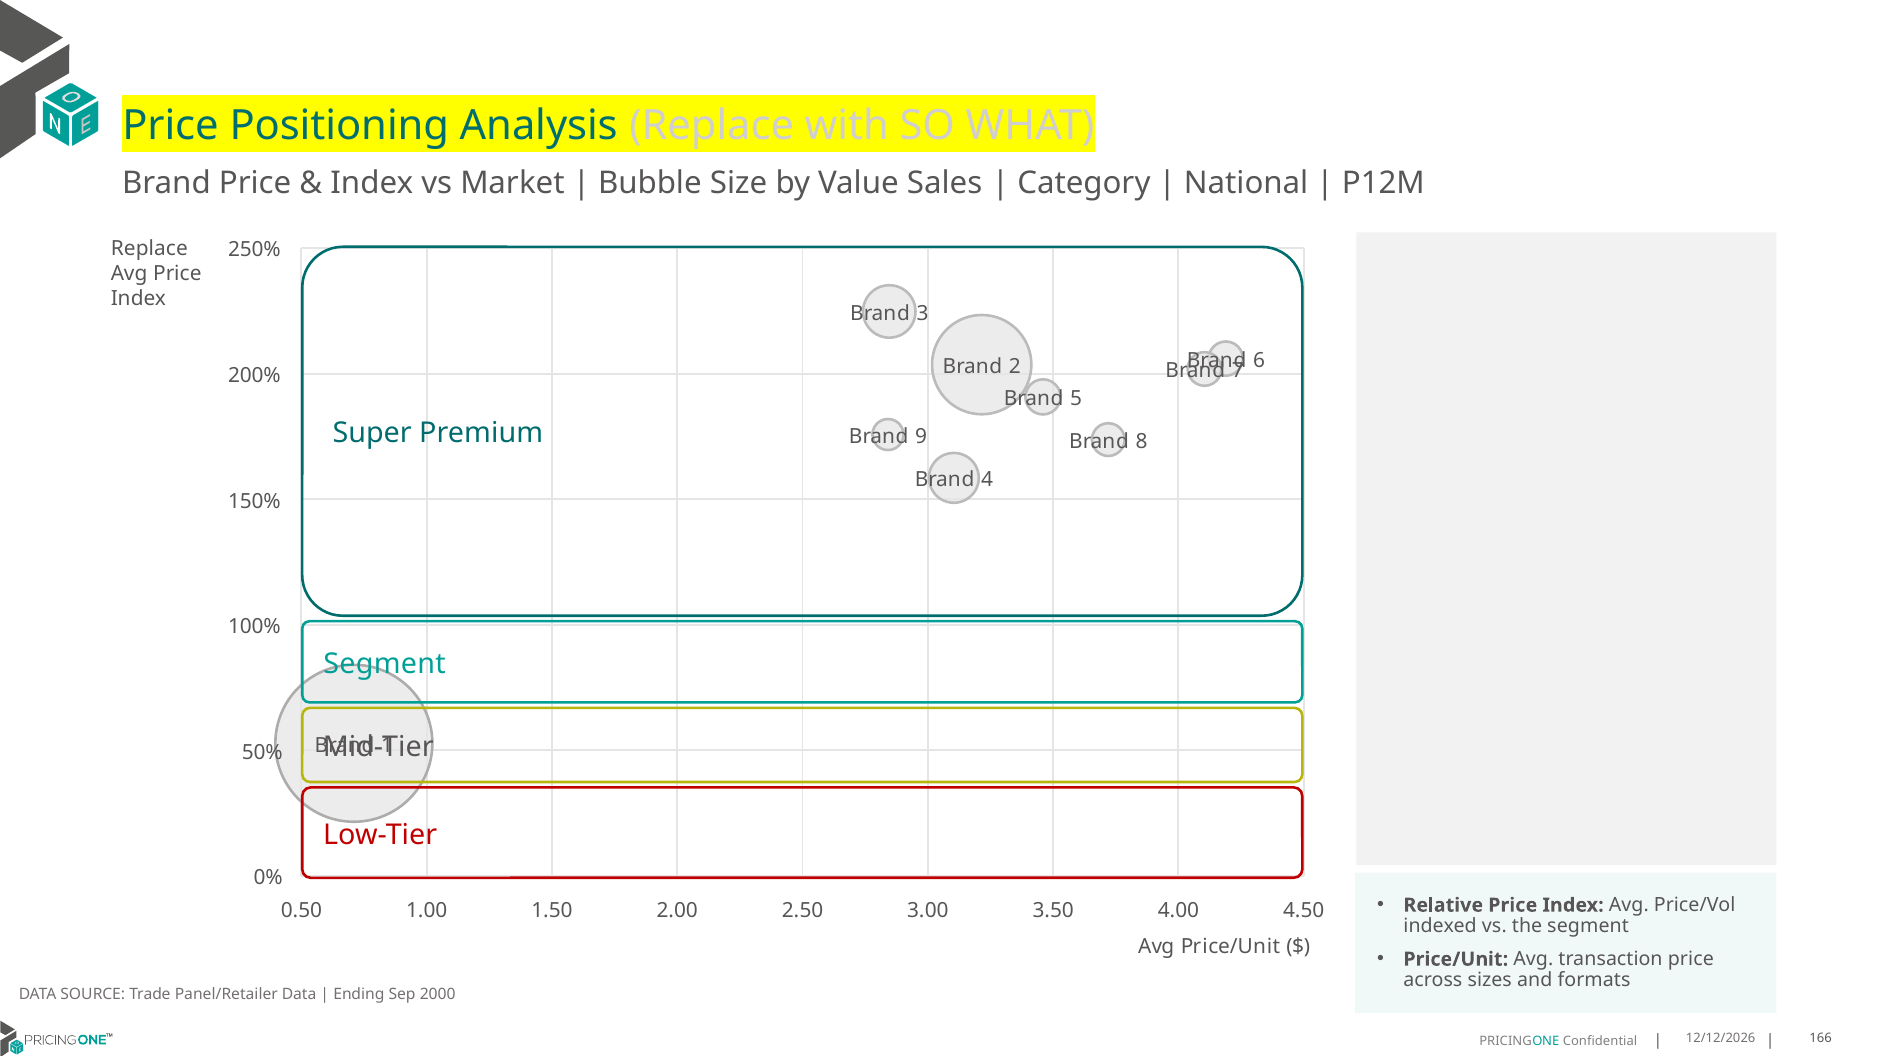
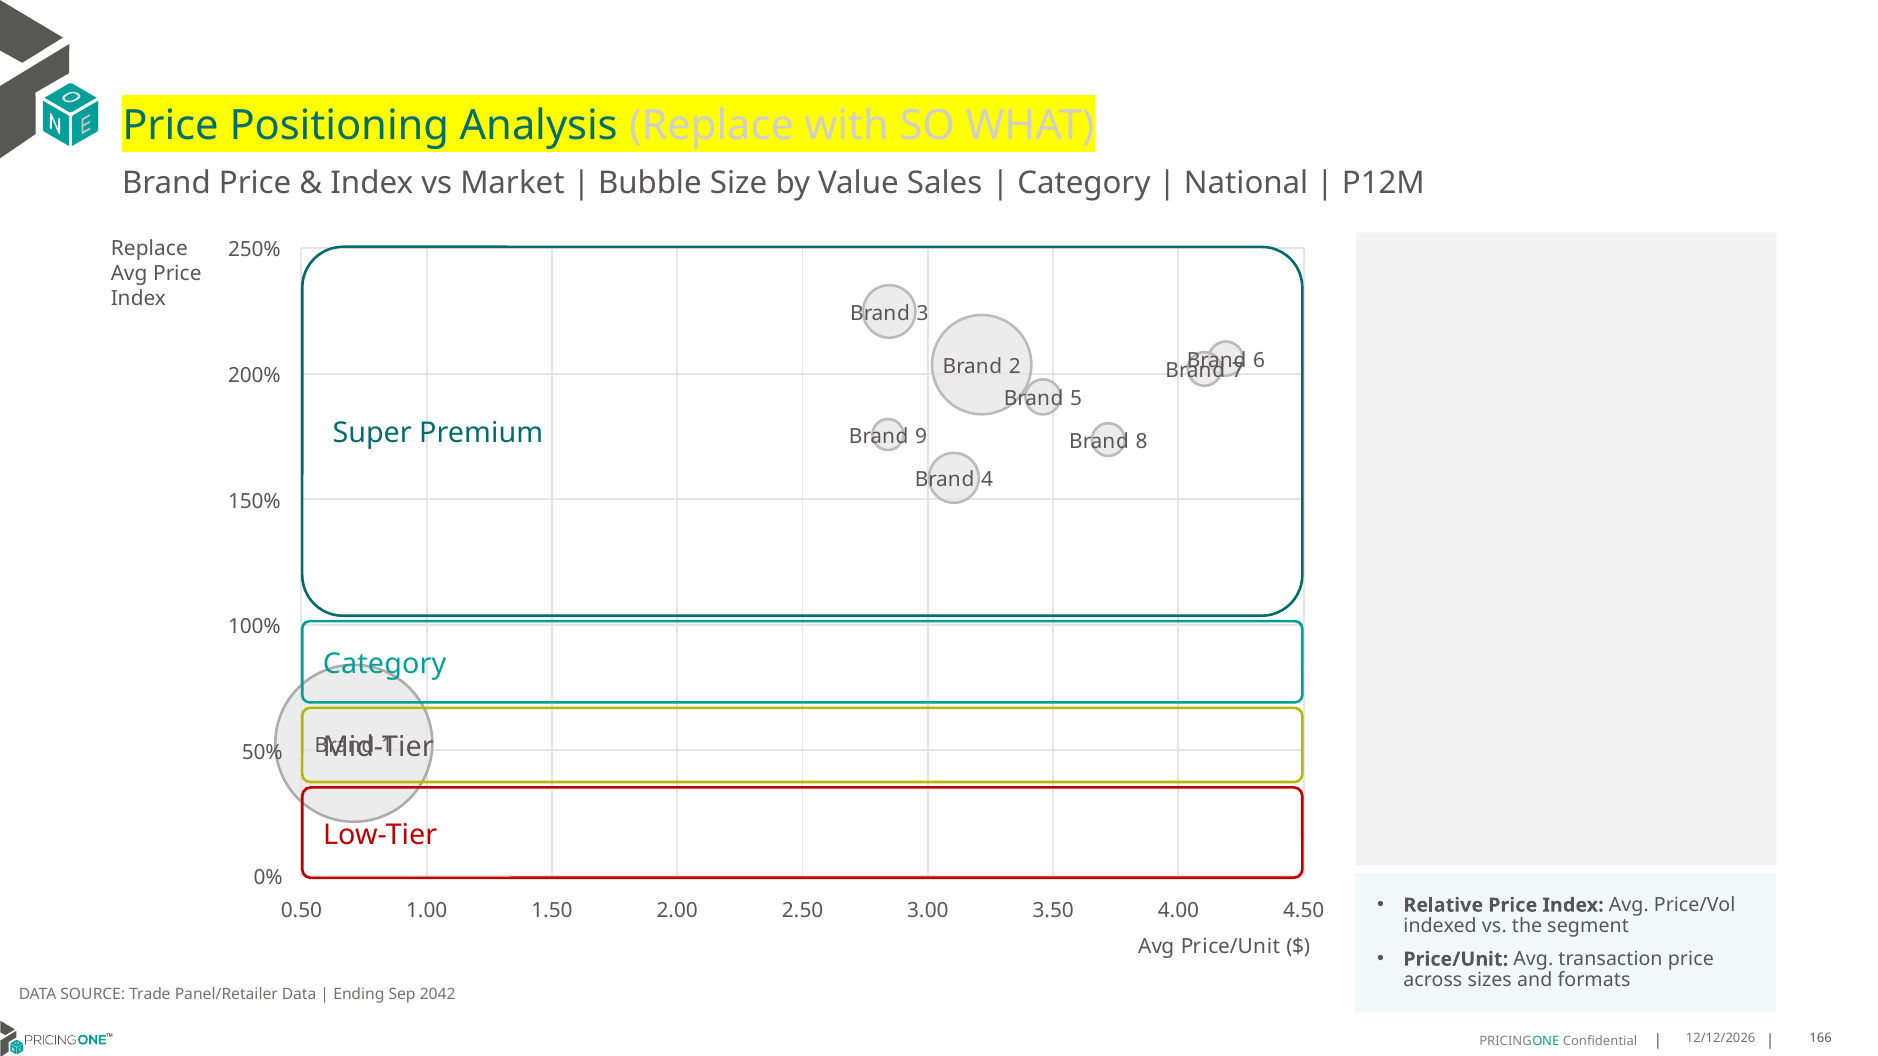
Segment at (385, 664): Segment -> Category
2000: 2000 -> 2042
